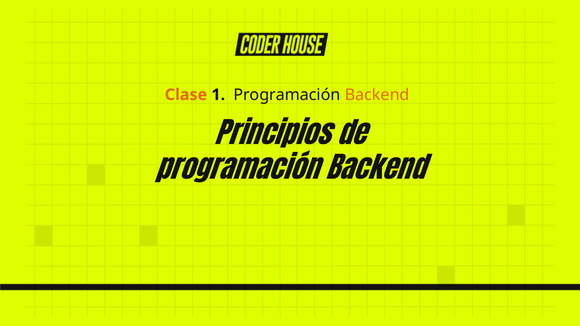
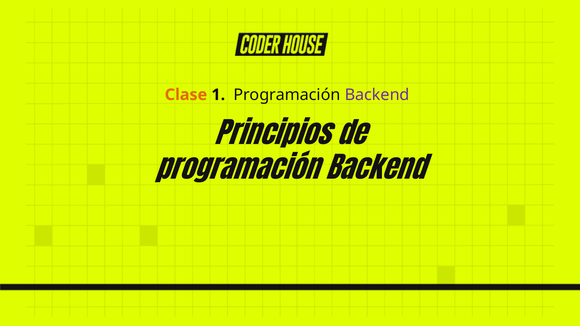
Backend at (377, 95) colour: orange -> purple
